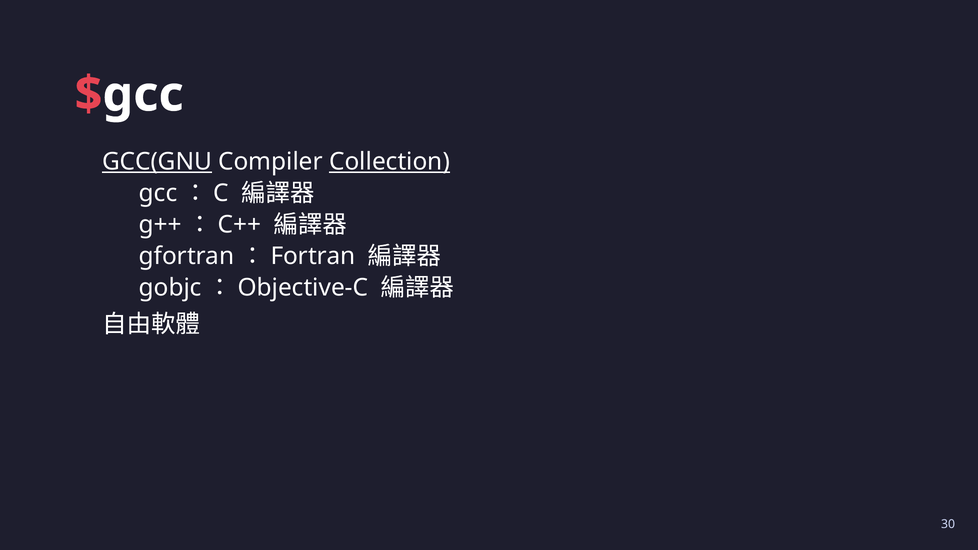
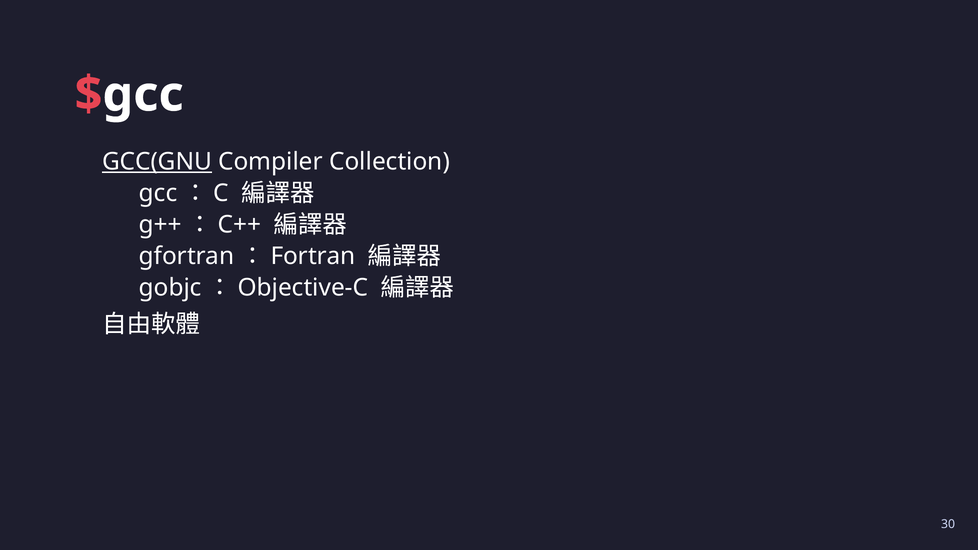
Collection underline: present -> none
